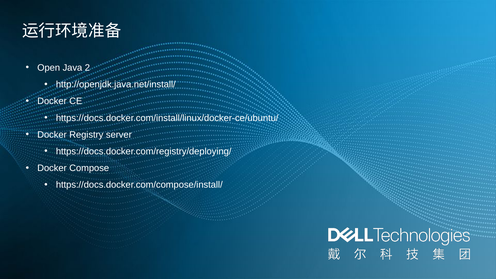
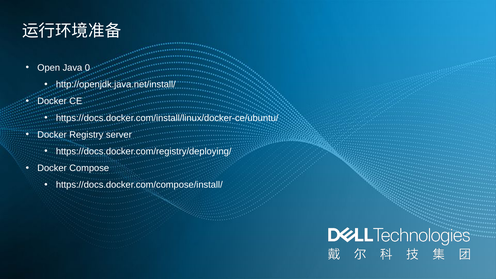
2: 2 -> 0
